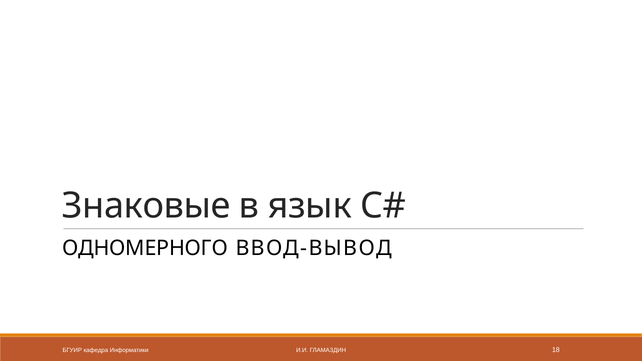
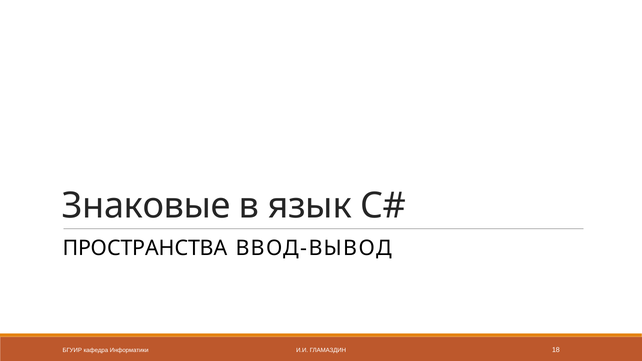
ОДНОМЕРНОГО: ОДНОМЕРНОГО -> ПРОСТРАНСТВА
